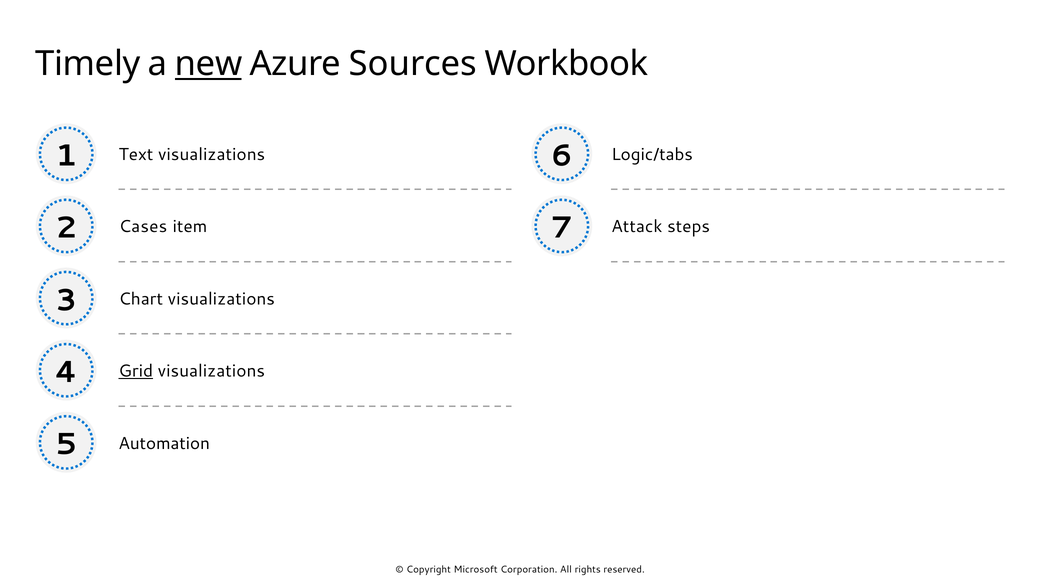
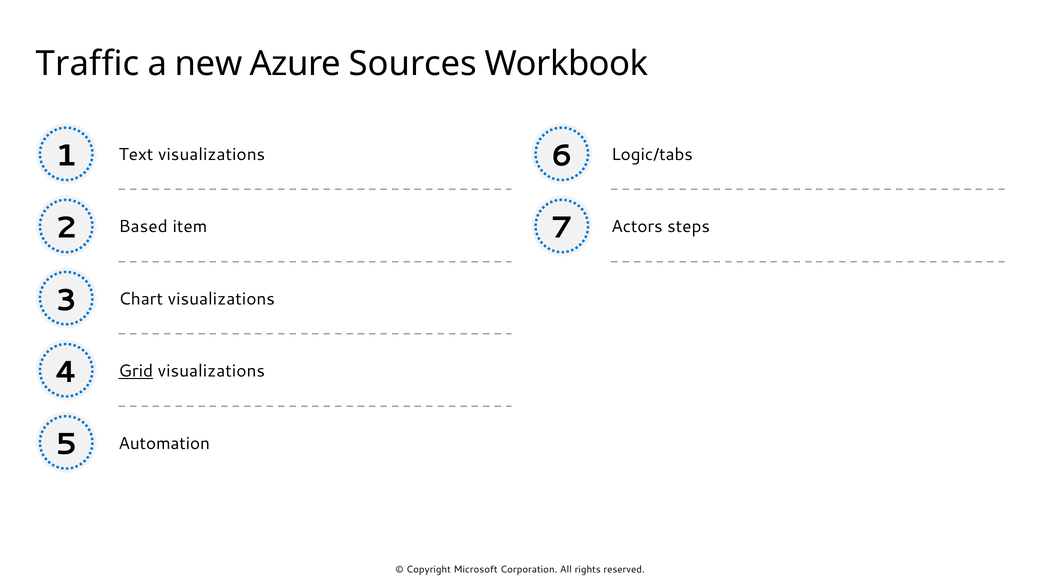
Timely: Timely -> Traffic
new underline: present -> none
Cases: Cases -> Based
Attack: Attack -> Actors
